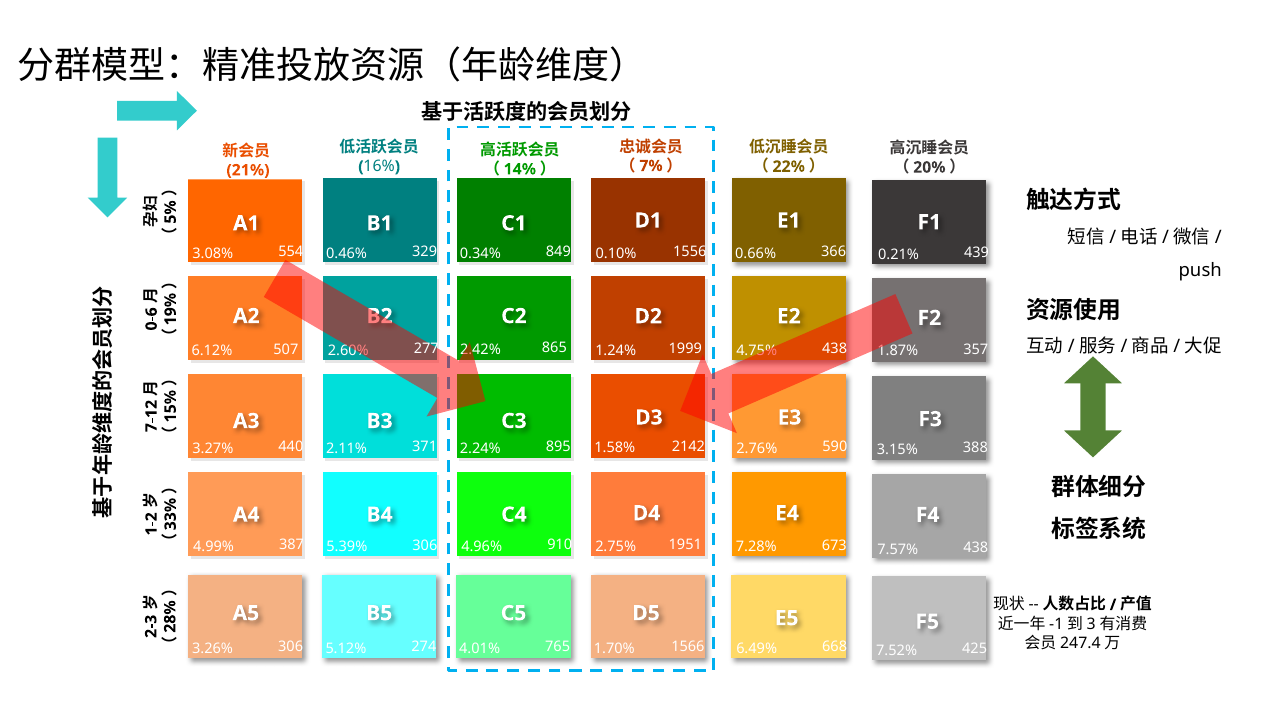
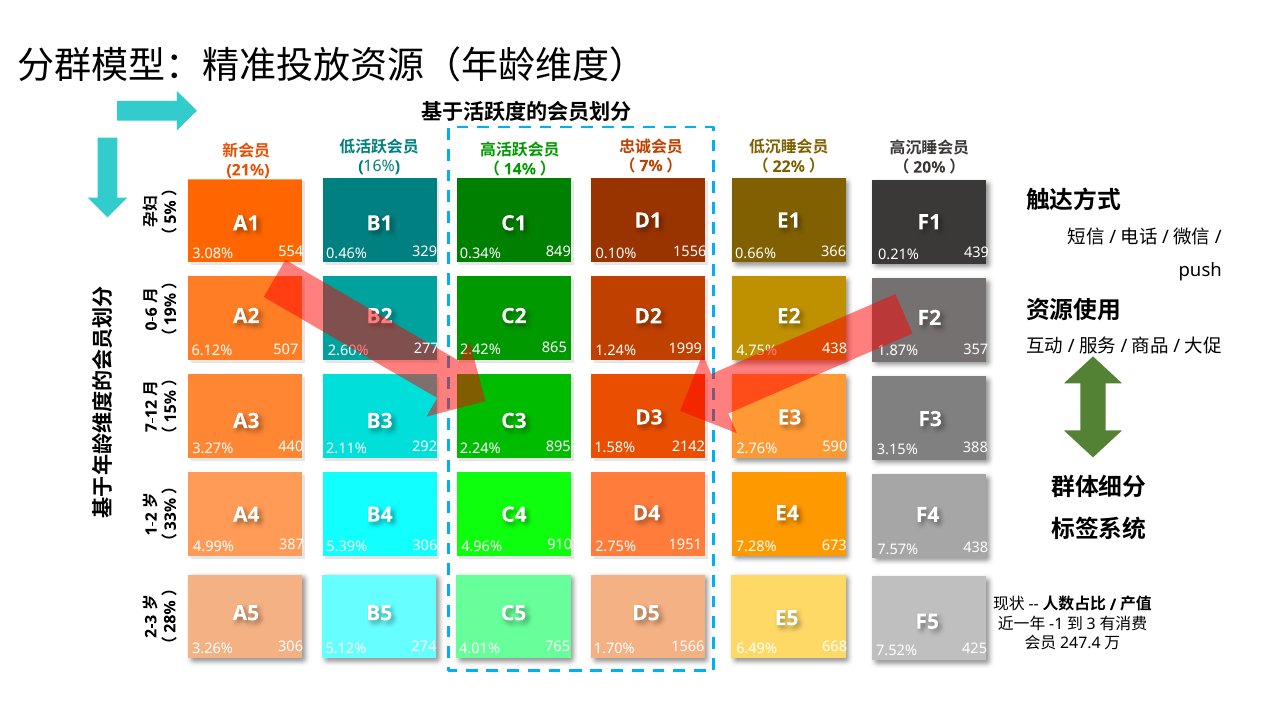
371: 371 -> 292
